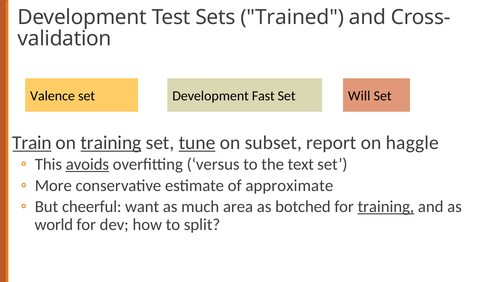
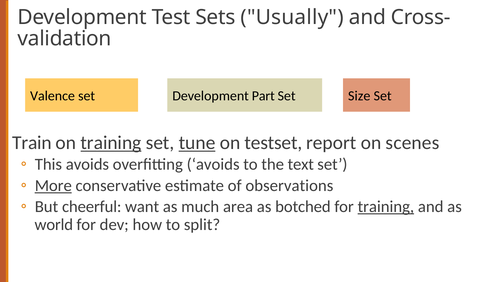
Trained: Trained -> Usually
Fast: Fast -> Part
Will: Will -> Size
Train underline: present -> none
subset: subset -> testset
haggle: haggle -> scenes
avoids at (87, 165) underline: present -> none
overfitting versus: versus -> avoids
More underline: none -> present
approximate: approximate -> observations
